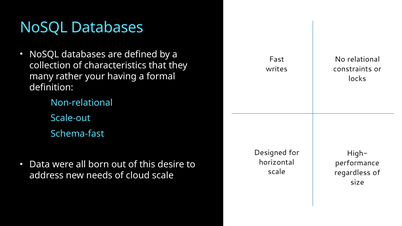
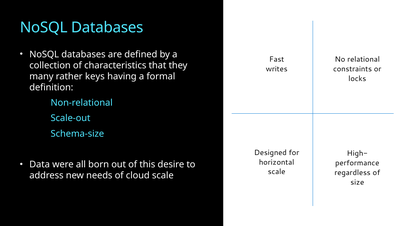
your: your -> keys
Schema-fast: Schema-fast -> Schema-size
